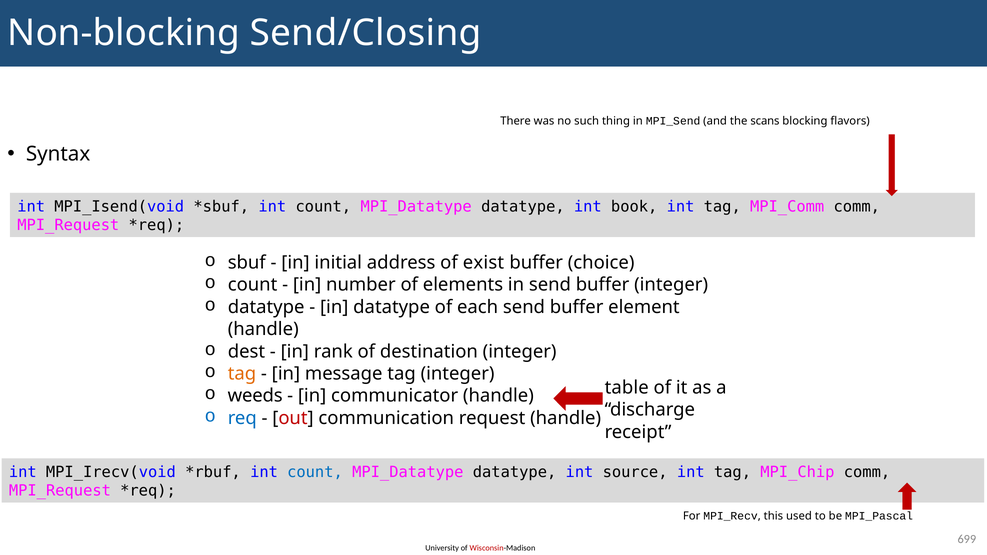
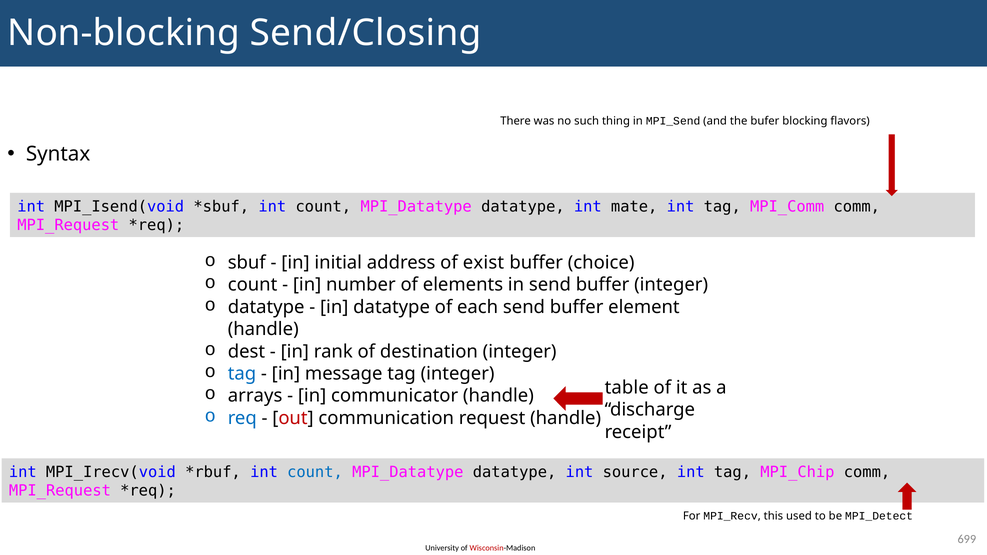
scans: scans -> bufer
book: book -> mate
tag at (242, 374) colour: orange -> blue
weeds: weeds -> arrays
MPI_Pascal: MPI_Pascal -> MPI_Detect
